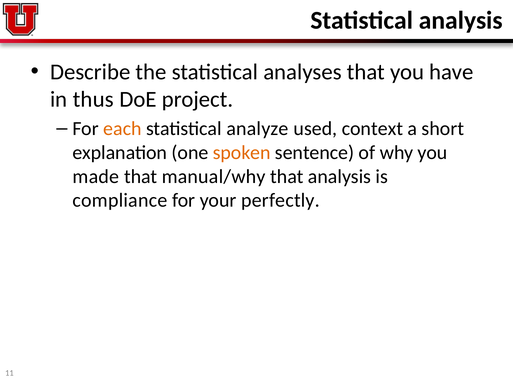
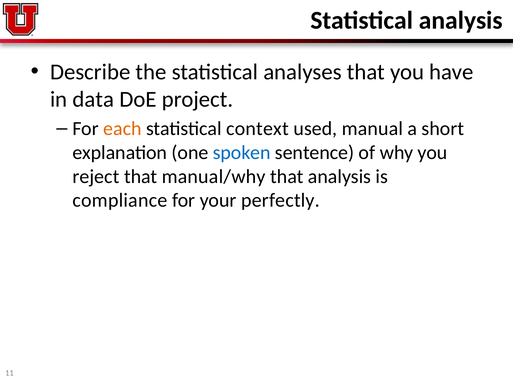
thus: thus -> data
analyze: analyze -> context
context: context -> manual
spoken colour: orange -> blue
made: made -> reject
